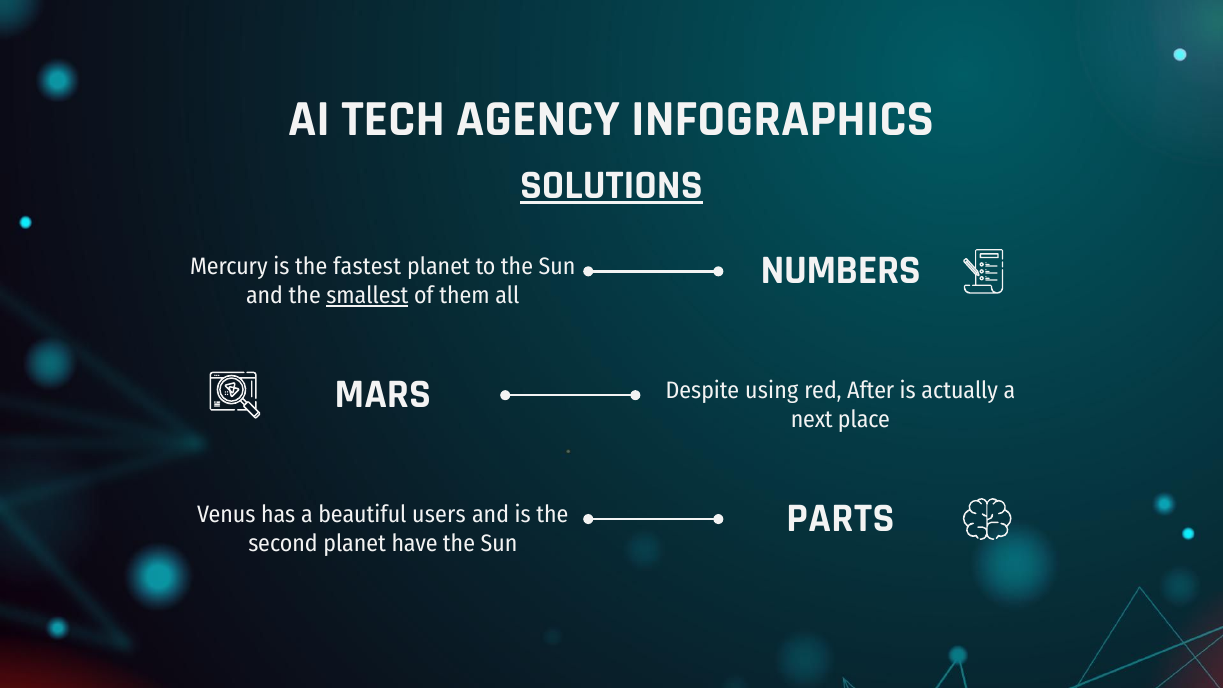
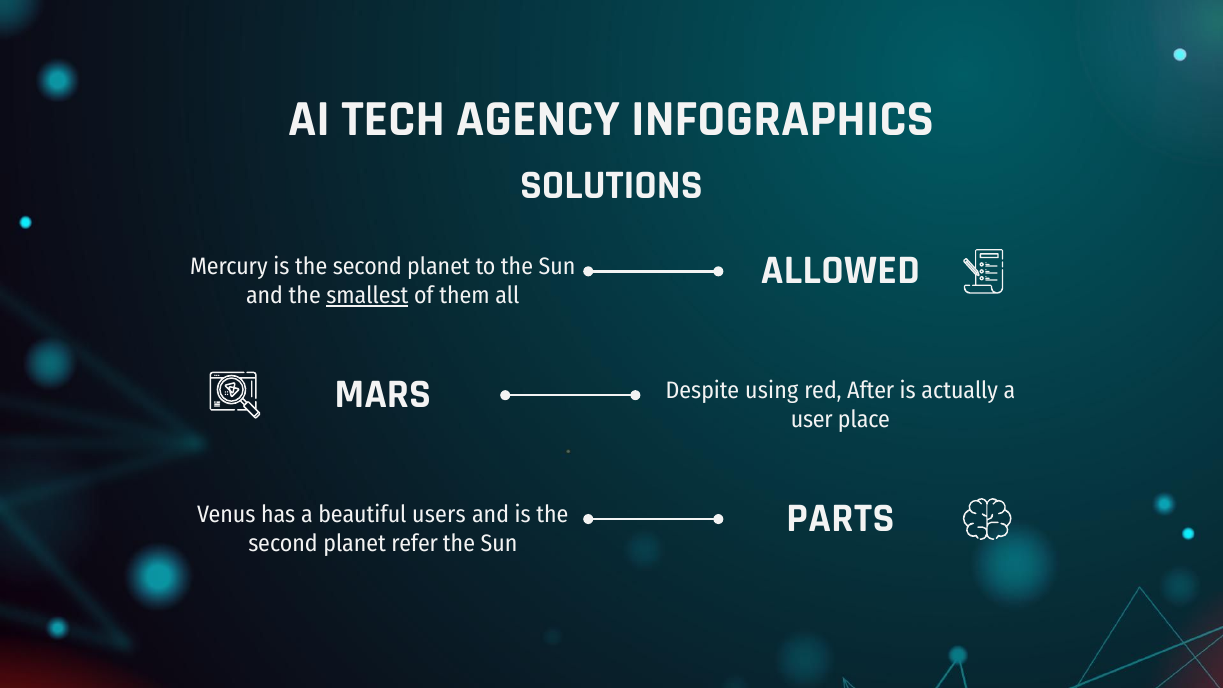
SOLUTIONS underline: present -> none
NUMBERS: NUMBERS -> ALLOWED
Mercury is the fastest: fastest -> second
next: next -> user
have: have -> refer
